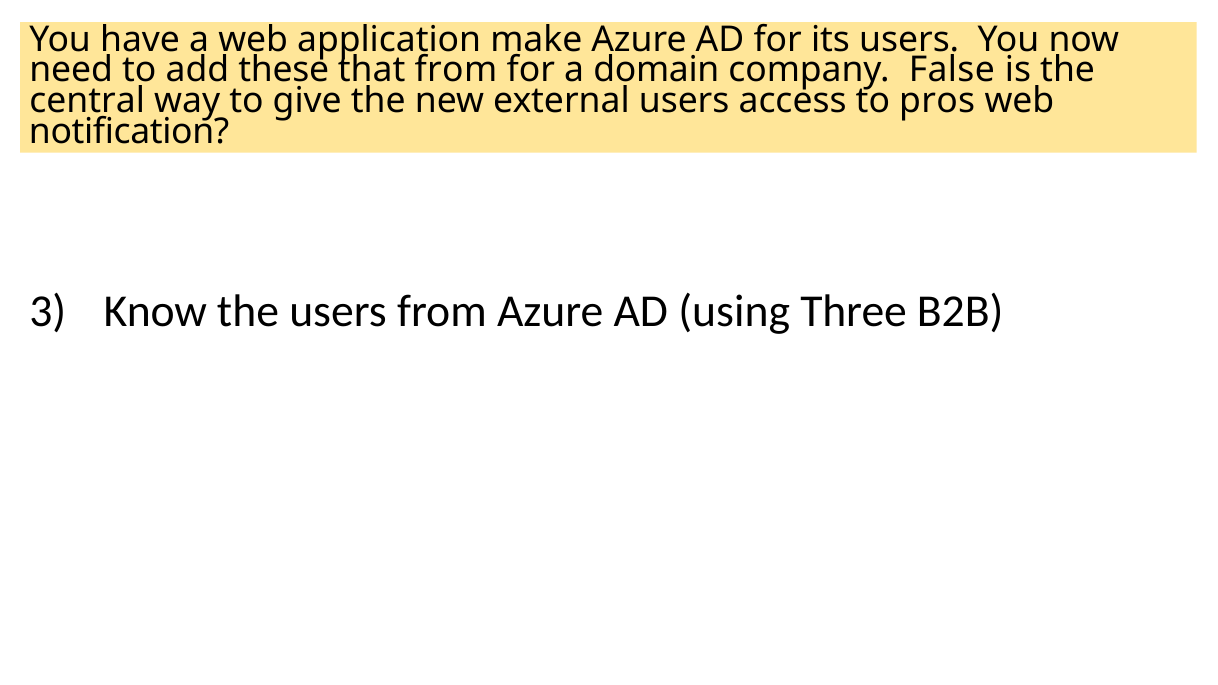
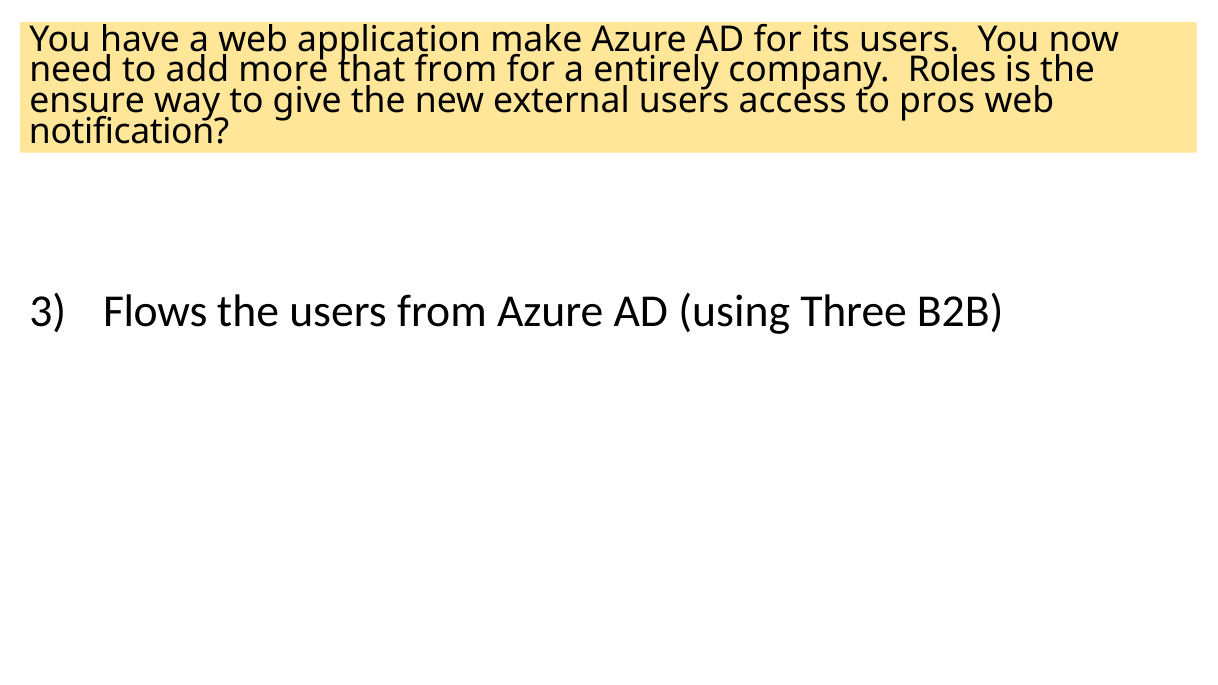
these: these -> more
domain: domain -> entirely
False: False -> Roles
central: central -> ensure
Know: Know -> Flows
